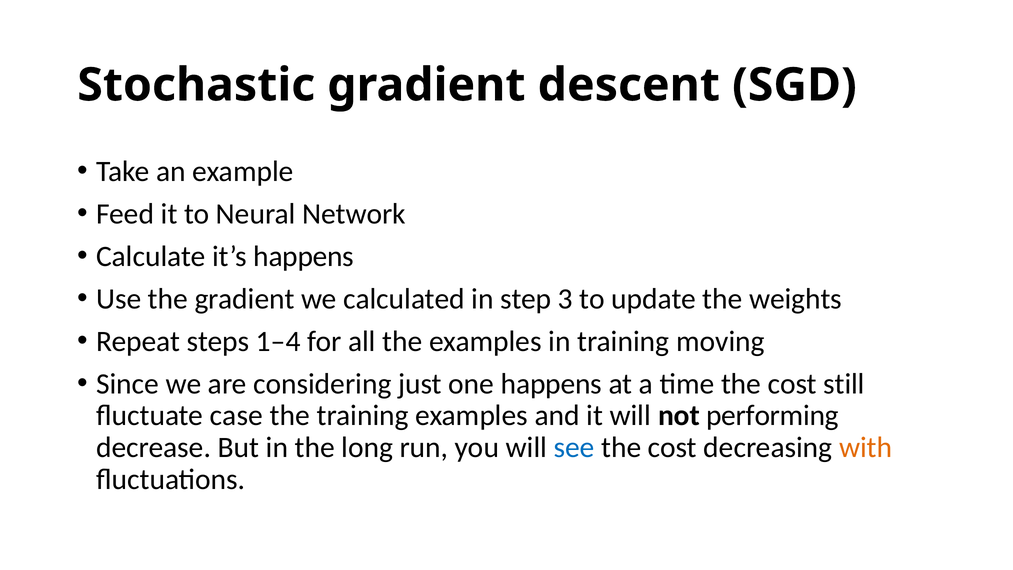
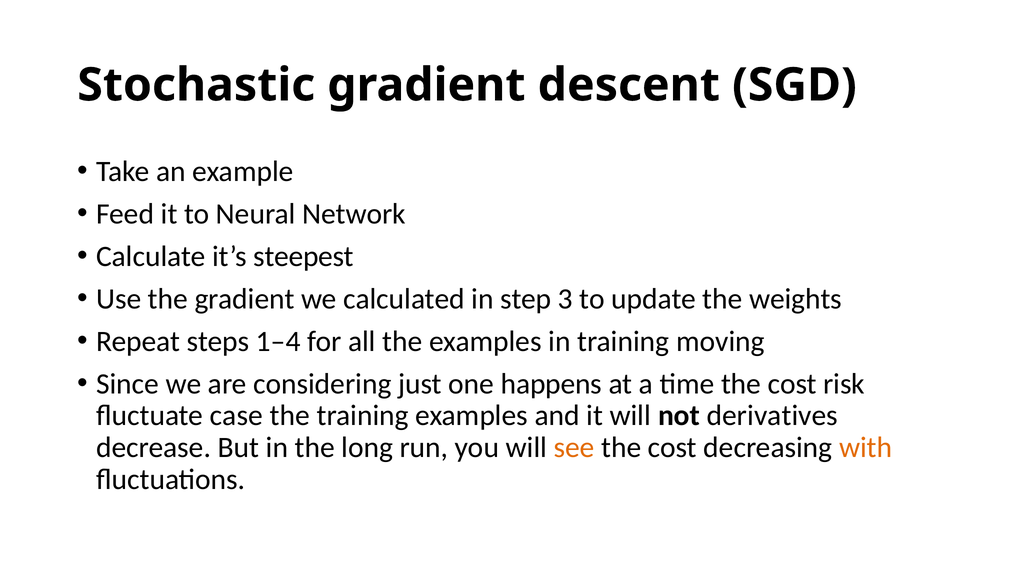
it’s happens: happens -> steepest
still: still -> risk
performing: performing -> derivatives
see colour: blue -> orange
